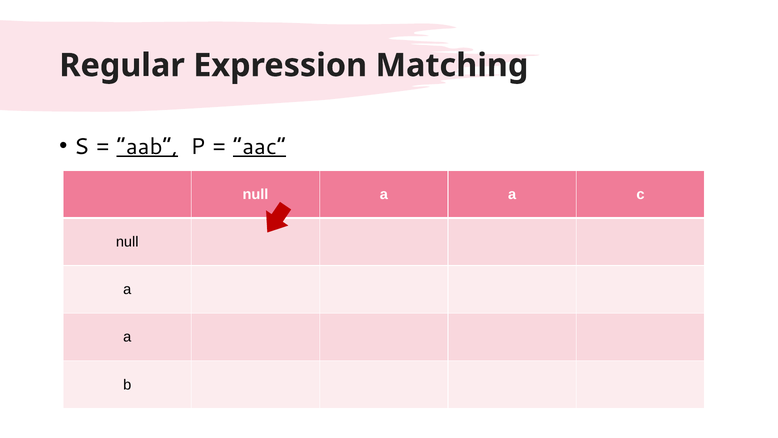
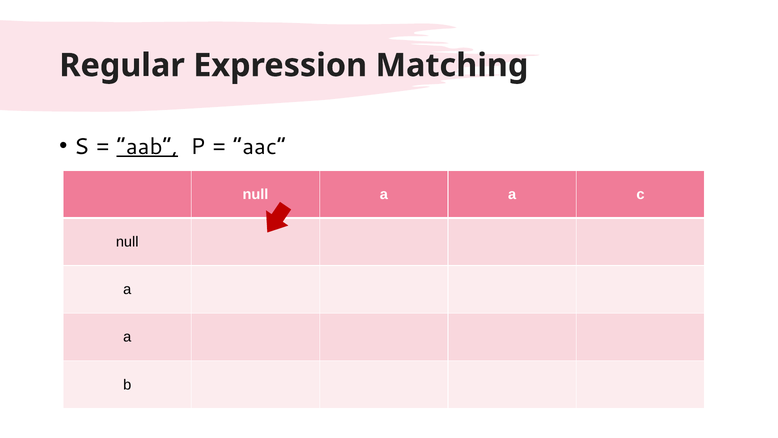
aac underline: present -> none
